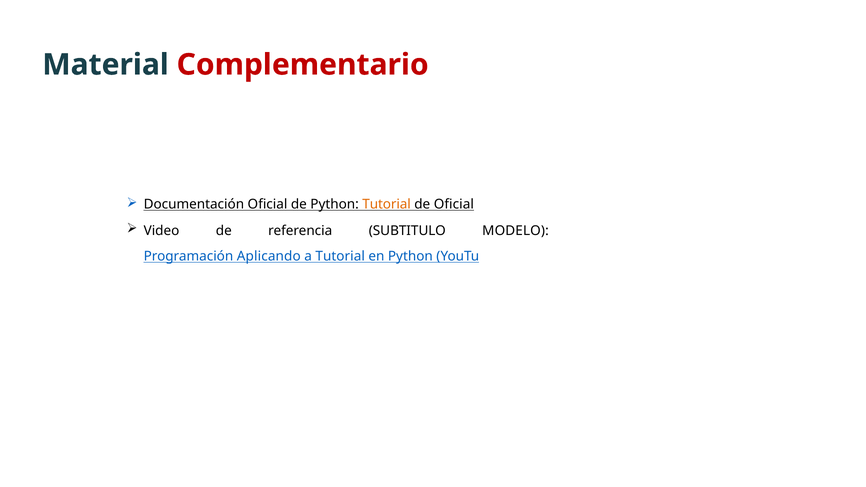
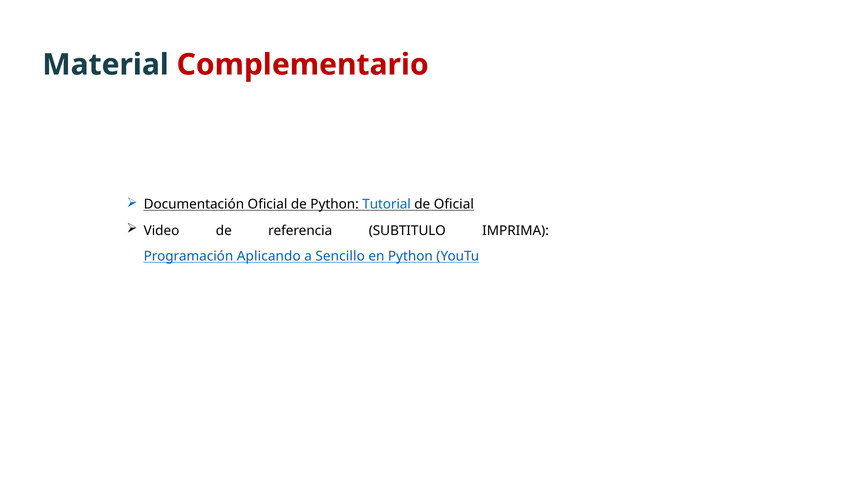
Tutorial at (387, 204) colour: orange -> blue
MODELO: MODELO -> IMPRIMA
a Tutorial: Tutorial -> Sencillo
